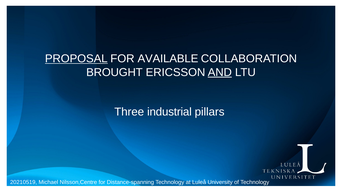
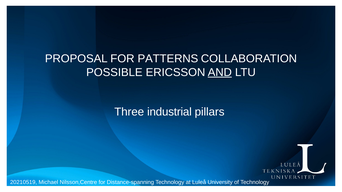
PROPOSAL underline: present -> none
AVAILABLE: AVAILABLE -> PATTERNS
BROUGHT: BROUGHT -> POSSIBLE
